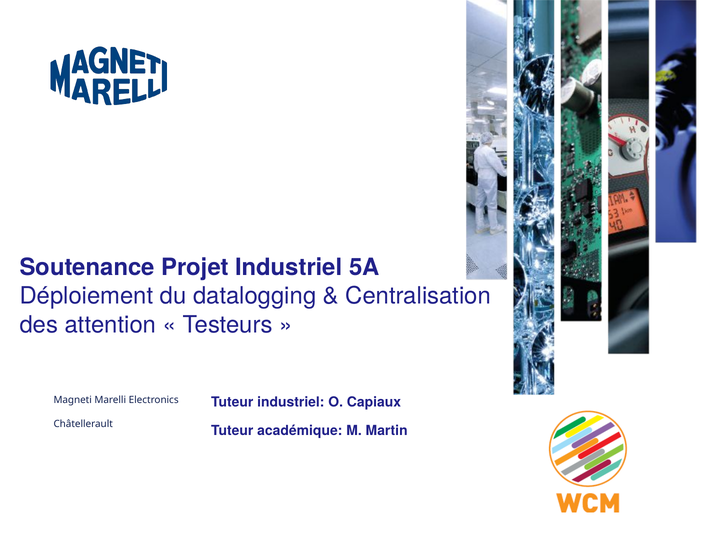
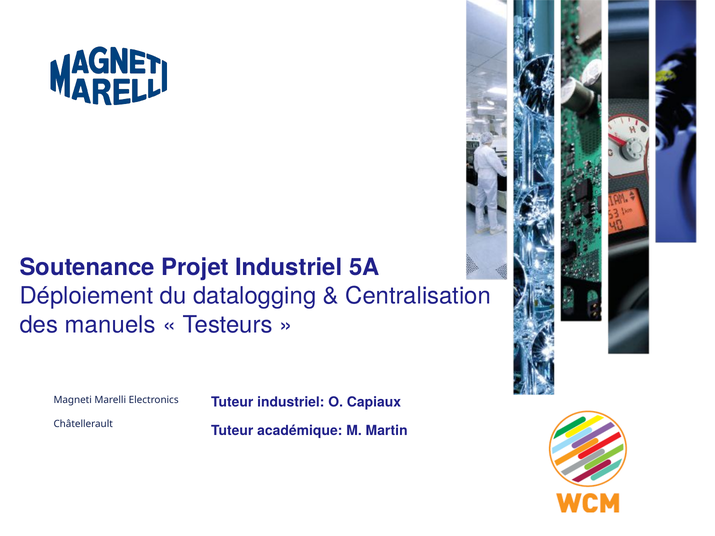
attention: attention -> manuels
